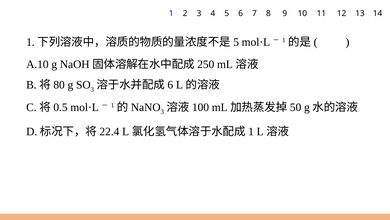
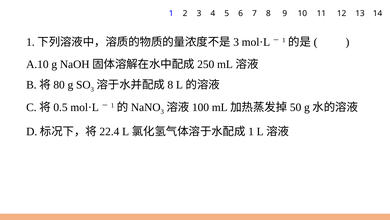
5 at (236, 42): 5 -> 3
6 at (170, 85): 6 -> 8
